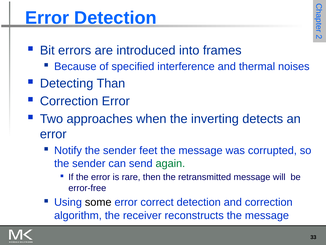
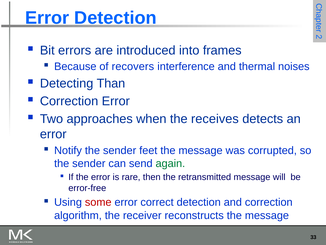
specified: specified -> recovers
inverting: inverting -> receives
some colour: black -> red
